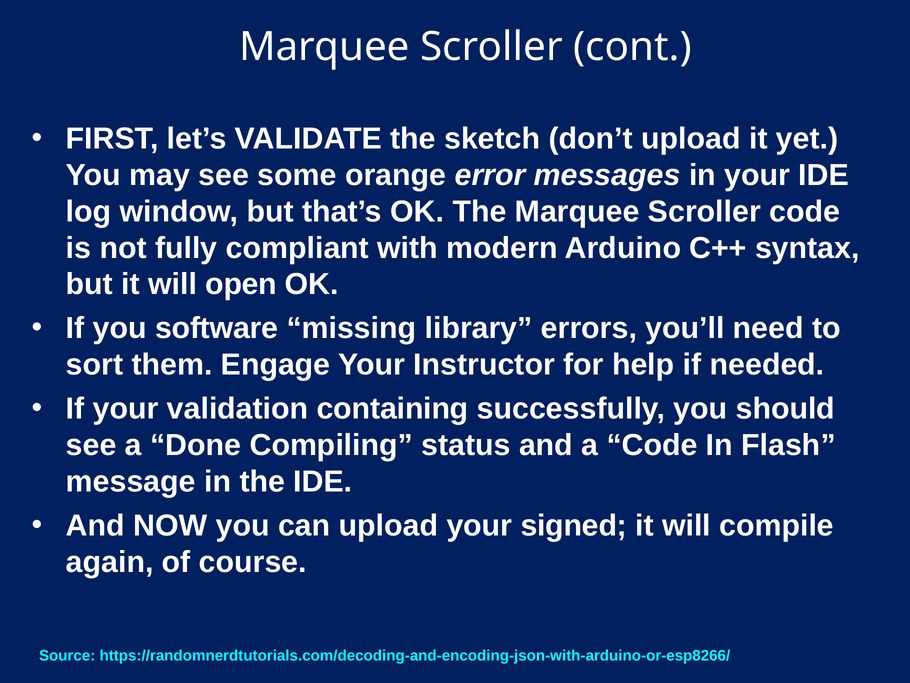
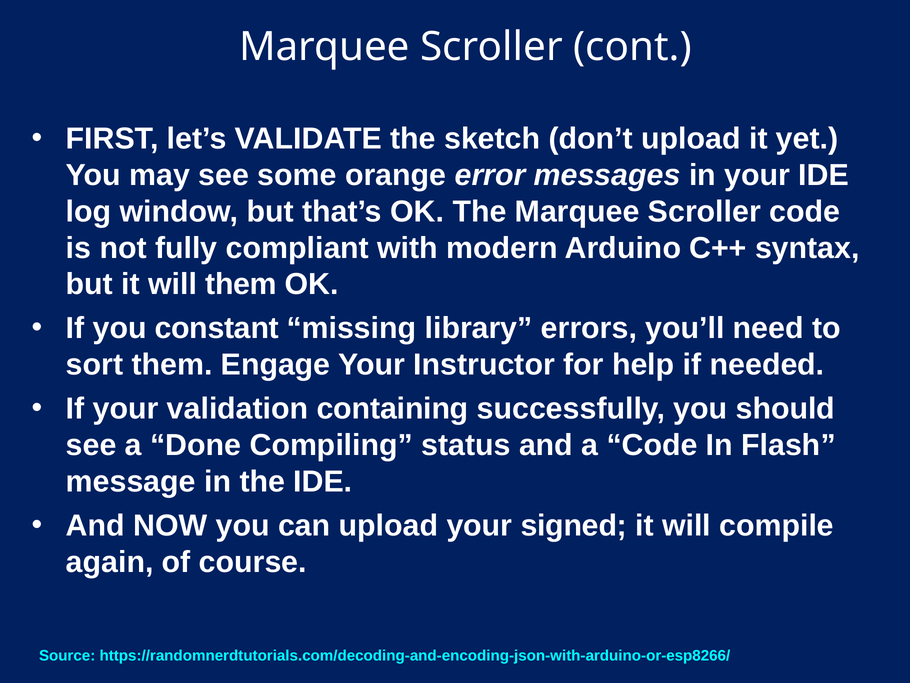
will open: open -> them
software: software -> constant
